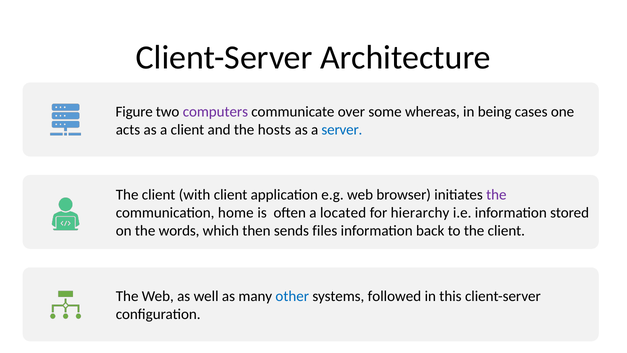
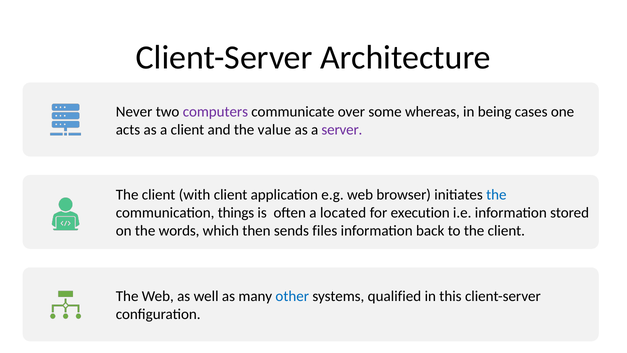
Figure: Figure -> Never
hosts: hosts -> value
server colour: blue -> purple
the at (496, 195) colour: purple -> blue
home: home -> things
hierarchy: hierarchy -> execution
followed: followed -> qualified
